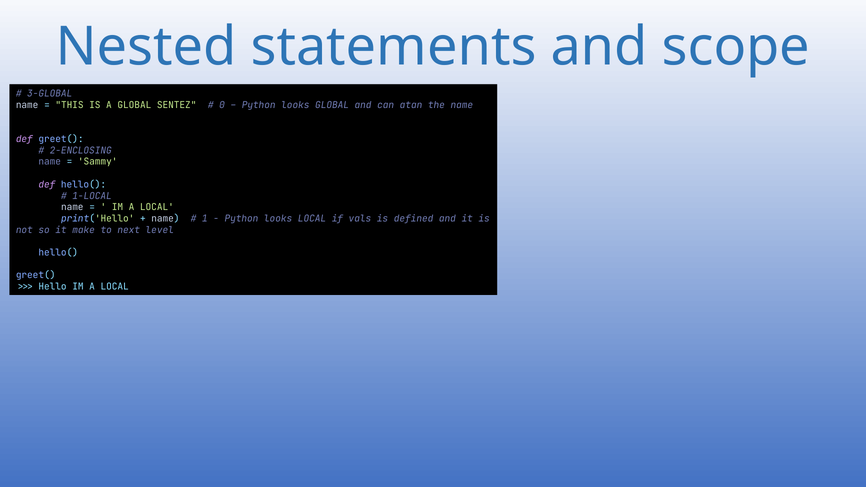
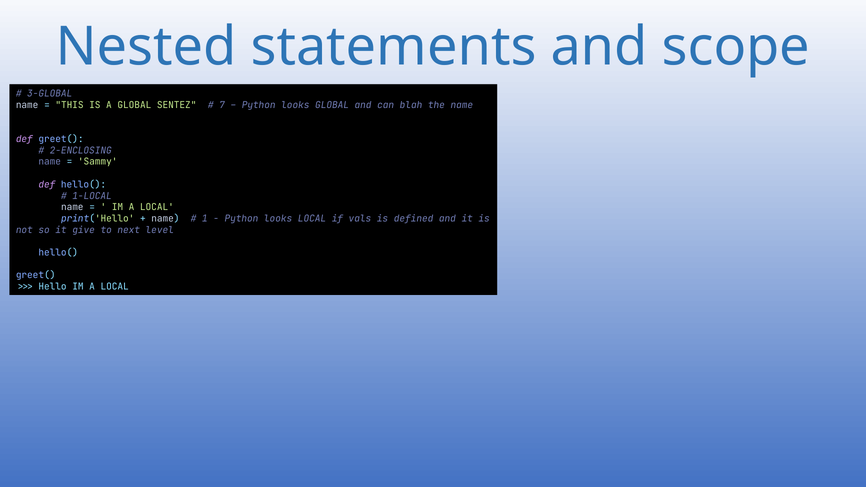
0: 0 -> 7
atan: atan -> blah
make: make -> give
